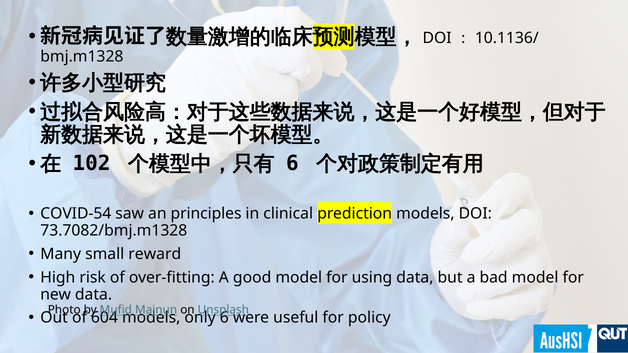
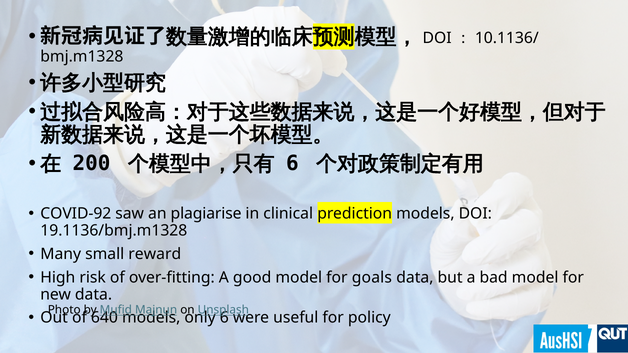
102: 102 -> 200
COVID-54: COVID-54 -> COVID-92
principles: principles -> plagiarise
73.7082/bmj.m1328: 73.7082/bmj.m1328 -> 19.1136/bmj.m1328
using: using -> goals
604: 604 -> 640
